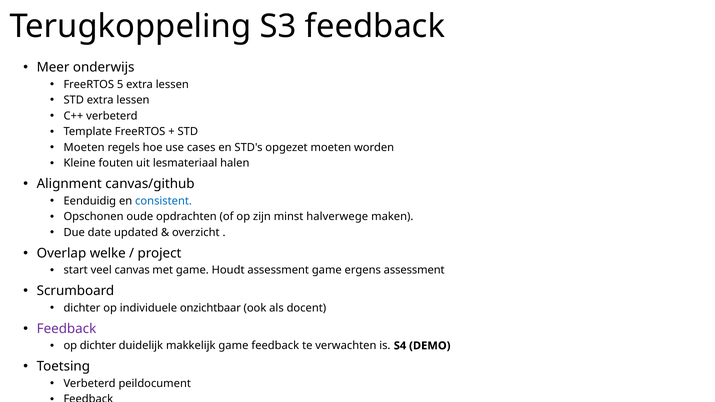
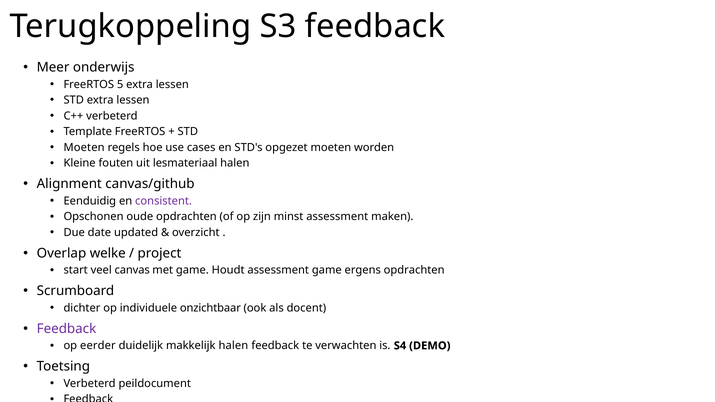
consistent colour: blue -> purple
minst halverwege: halverwege -> assessment
ergens assessment: assessment -> opdrachten
op dichter: dichter -> eerder
makkelijk game: game -> halen
